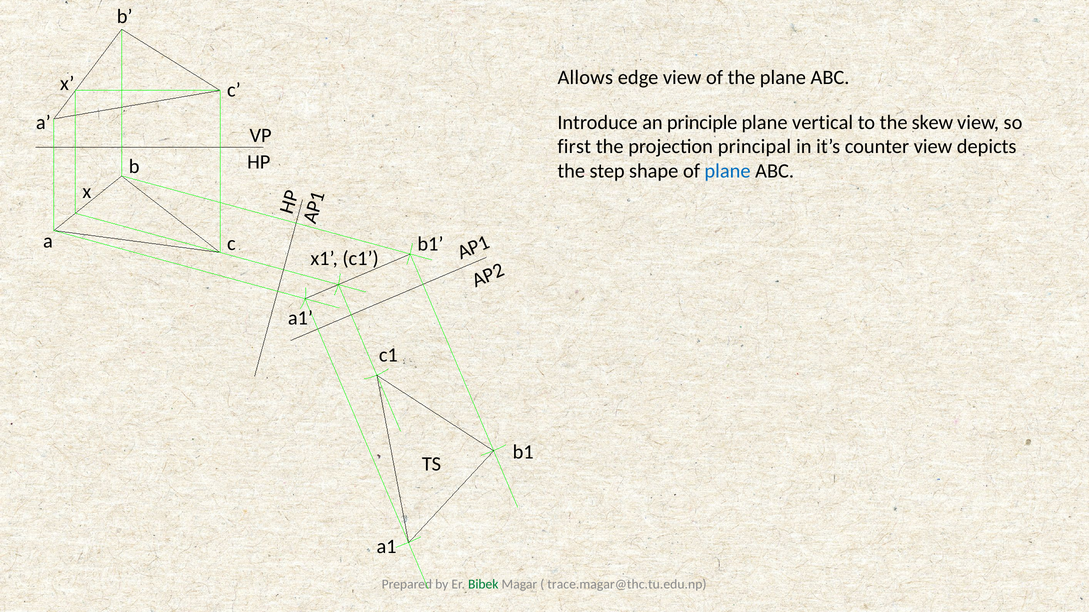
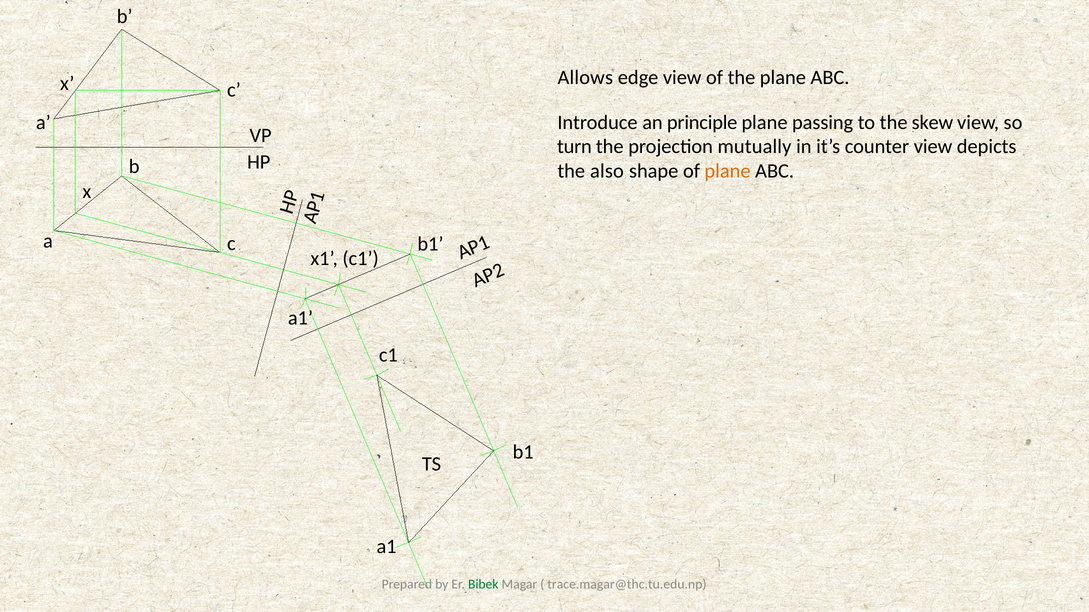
vertical: vertical -> passing
first: first -> turn
principal: principal -> mutually
step: step -> also
plane at (728, 171) colour: blue -> orange
